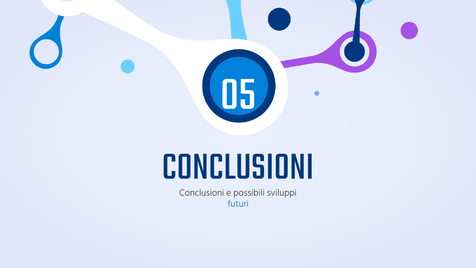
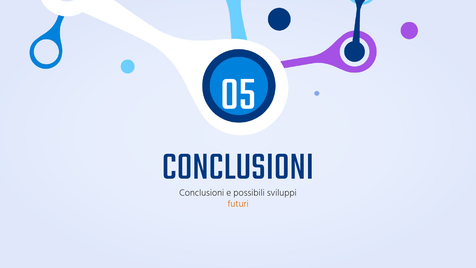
futuri colour: blue -> orange
